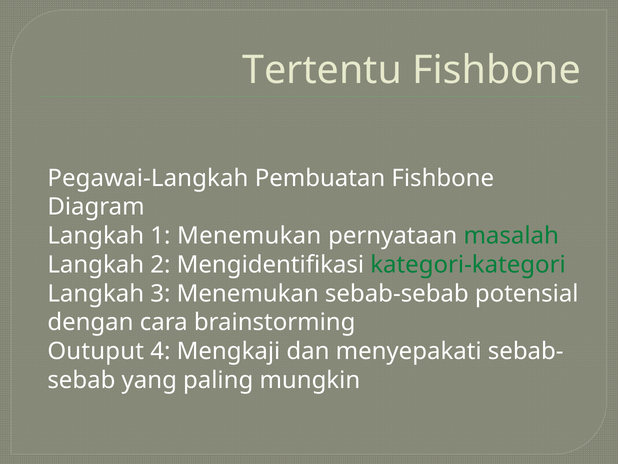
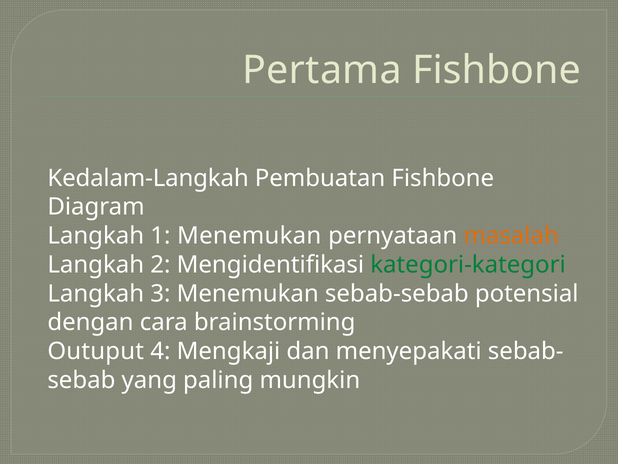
Tertentu: Tertentu -> Pertama
Pegawai-Langkah: Pegawai-Langkah -> Kedalam-Langkah
masalah colour: green -> orange
